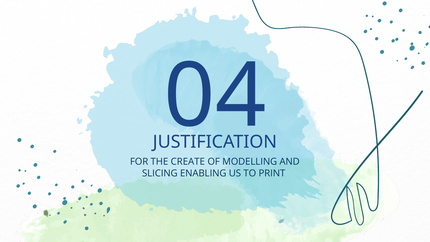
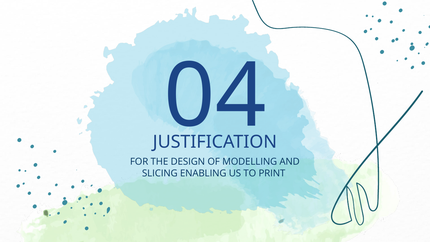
CREATE: CREATE -> DESIGN
